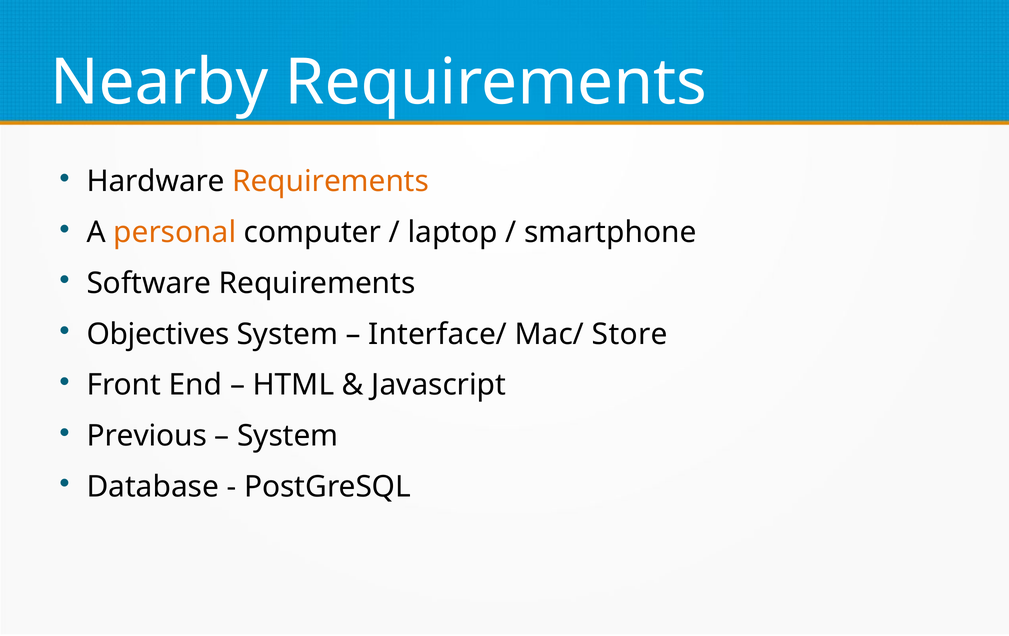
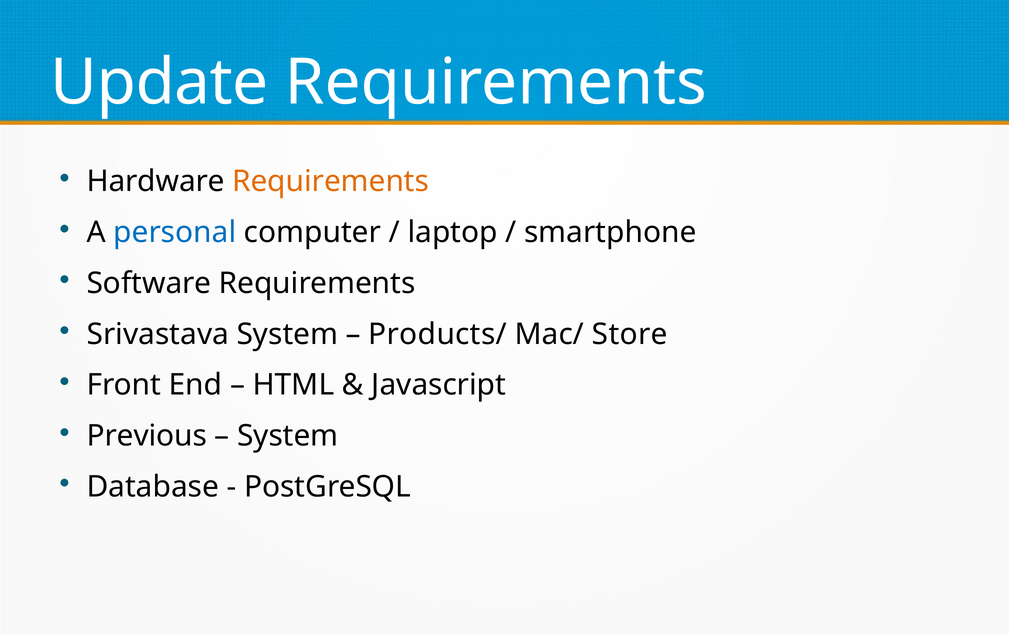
Nearby: Nearby -> Update
personal colour: orange -> blue
Objectives: Objectives -> Srivastava
Interface/: Interface/ -> Products/
